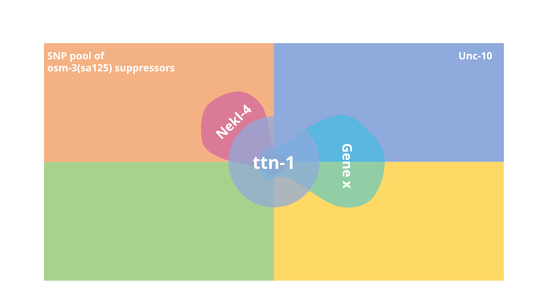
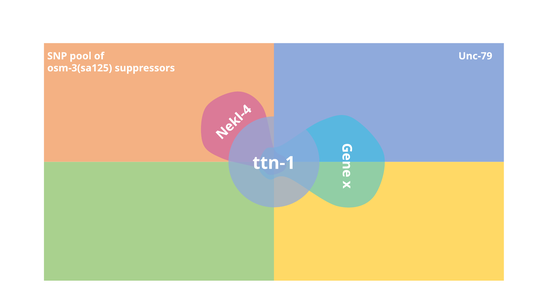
Unc-10: Unc-10 -> Unc-79
